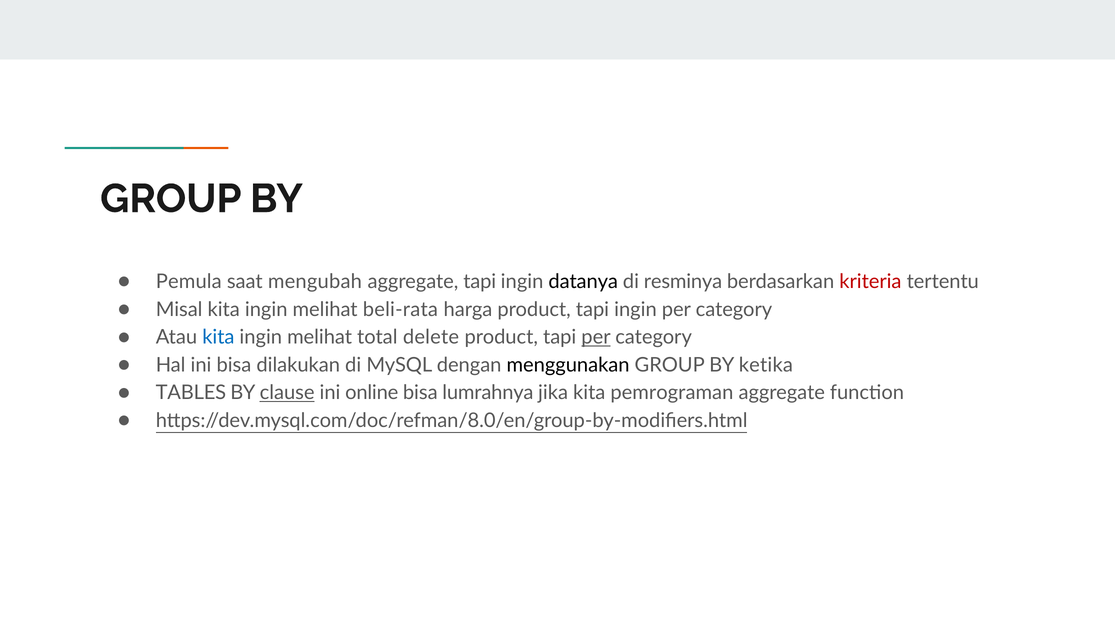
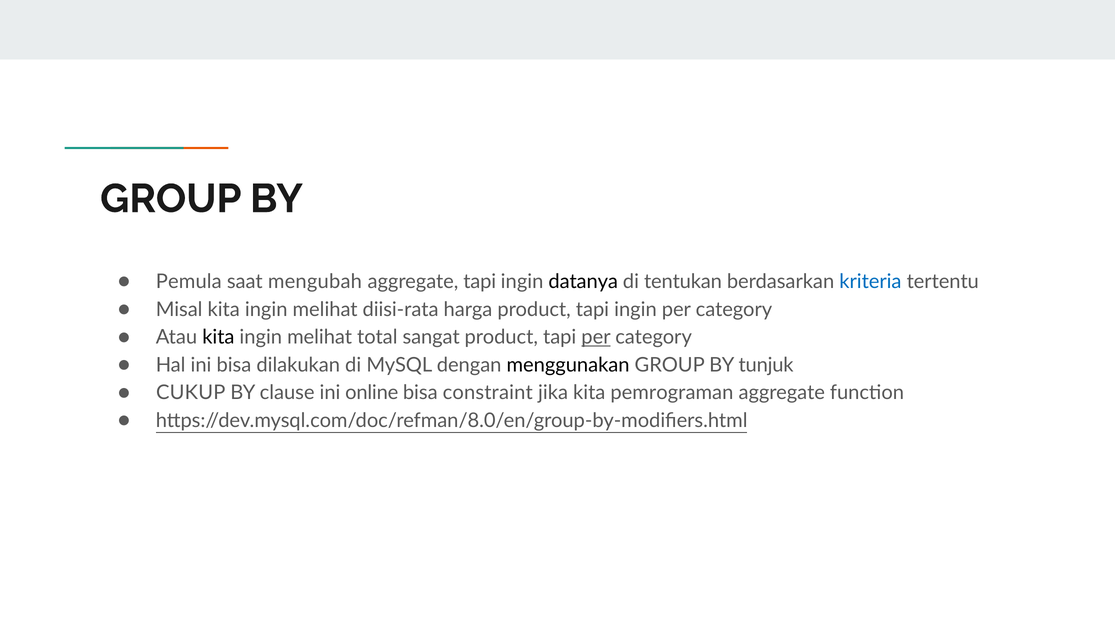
resminya: resminya -> tentukan
kriteria colour: red -> blue
beli-rata: beli-rata -> diisi-rata
kita at (218, 337) colour: blue -> black
delete: delete -> sangat
ketika: ketika -> tunjuk
TABLES: TABLES -> CUKUP
clause underline: present -> none
lumrahnya: lumrahnya -> constraint
